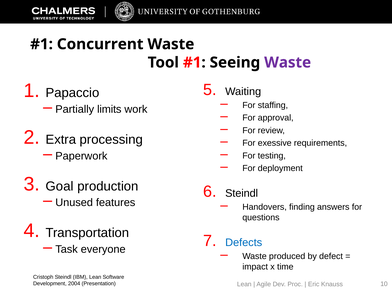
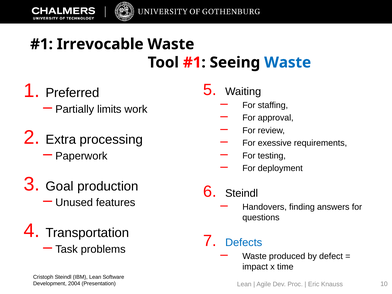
Concurrent: Concurrent -> Irrevocable
Waste at (288, 62) colour: purple -> blue
Papaccio: Papaccio -> Preferred
everyone: everyone -> problems
